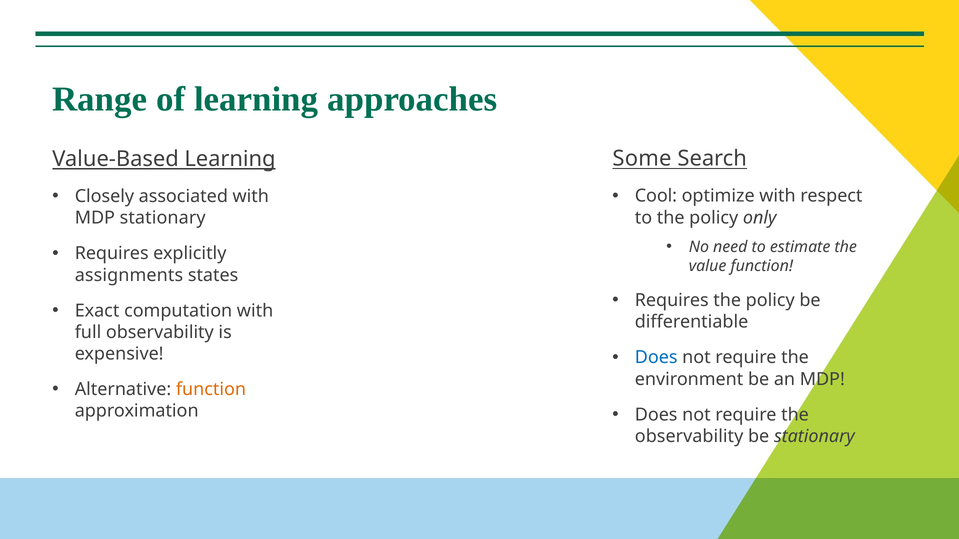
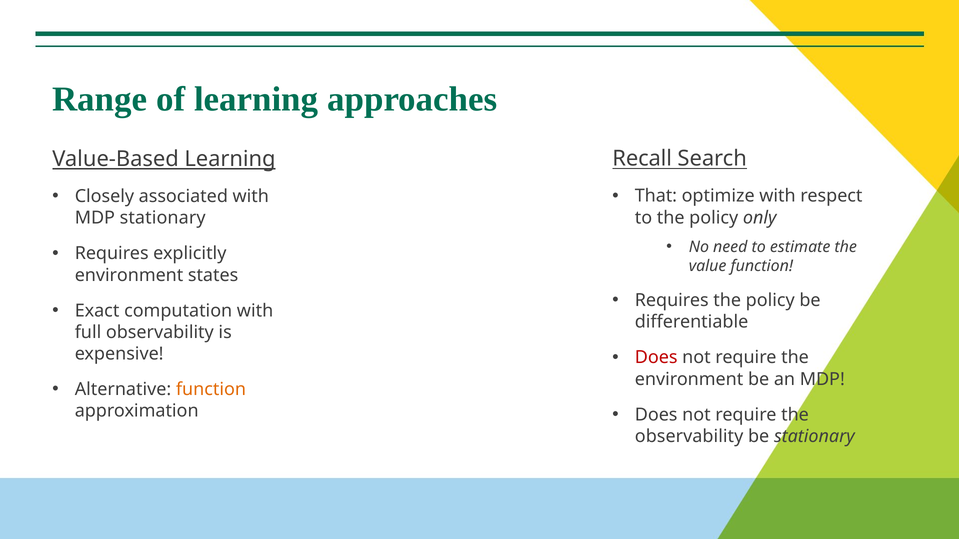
Some: Some -> Recall
Cool: Cool -> That
assignments at (129, 275): assignments -> environment
Does at (656, 358) colour: blue -> red
